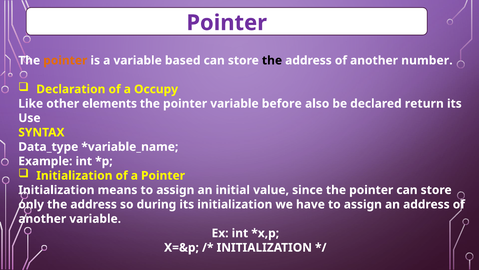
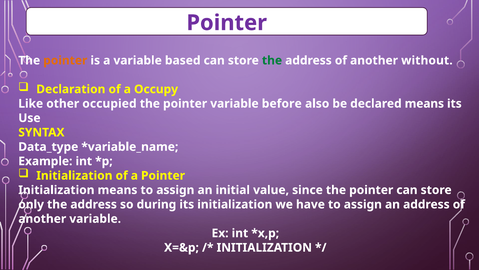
the at (272, 60) colour: black -> green
number: number -> without
elements: elements -> occupied
declared return: return -> means
